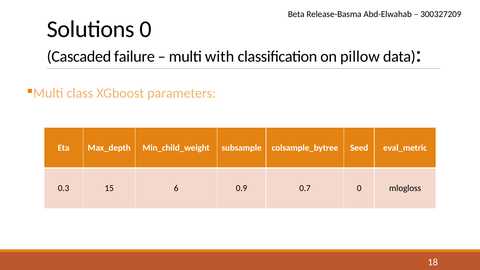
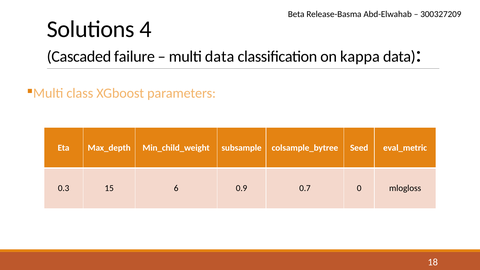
Solutions 0: 0 -> 4
multi with: with -> data
pillow: pillow -> kappa
